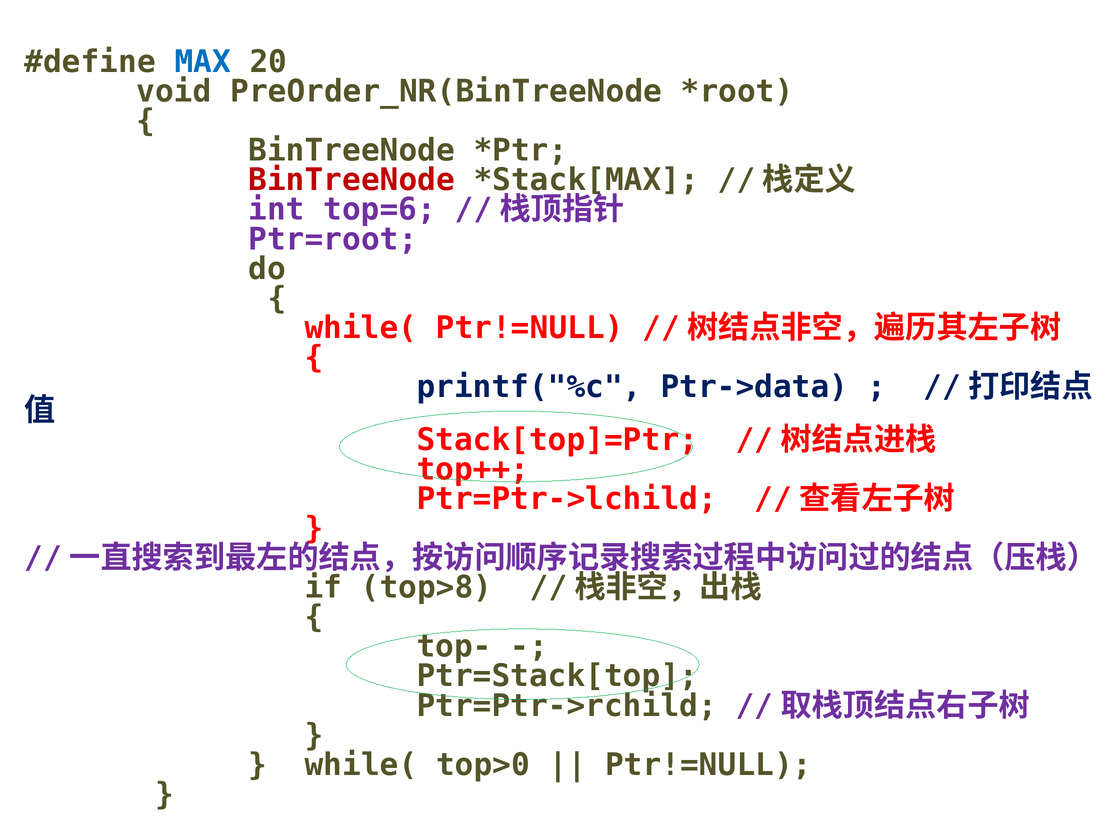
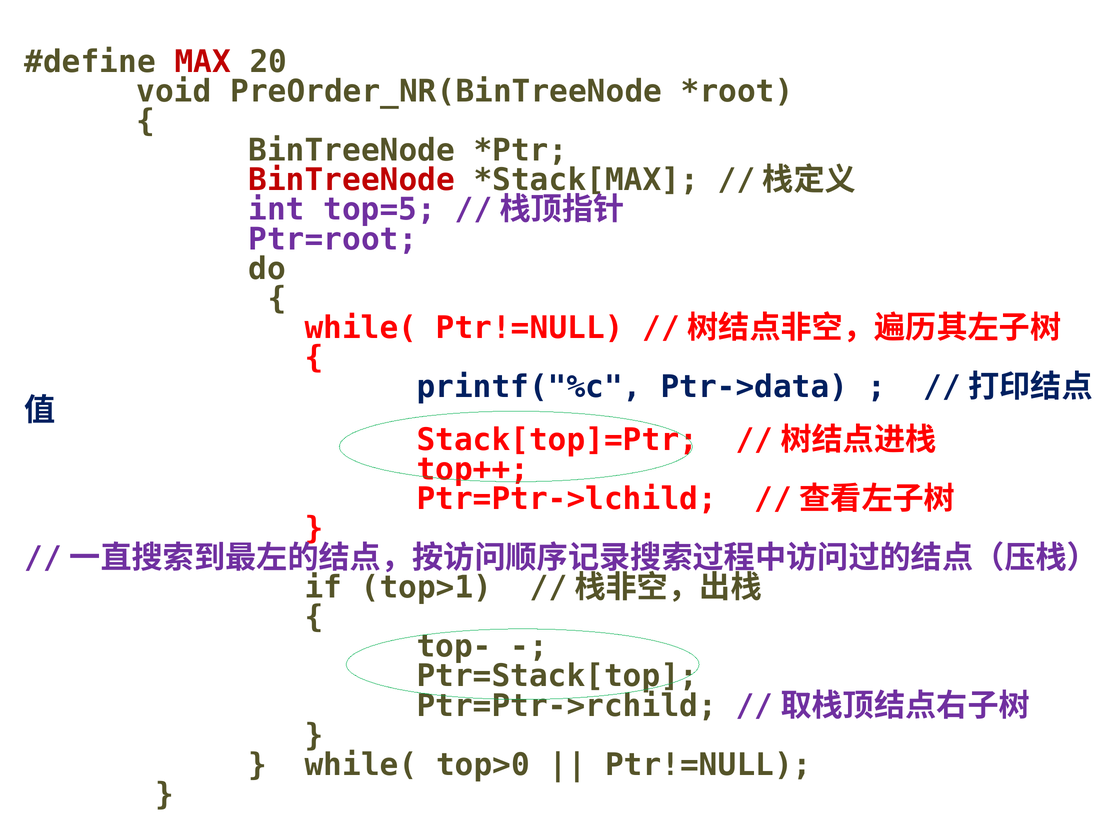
MAX colour: blue -> red
top=6: top=6 -> top=5
top>8: top>8 -> top>1
